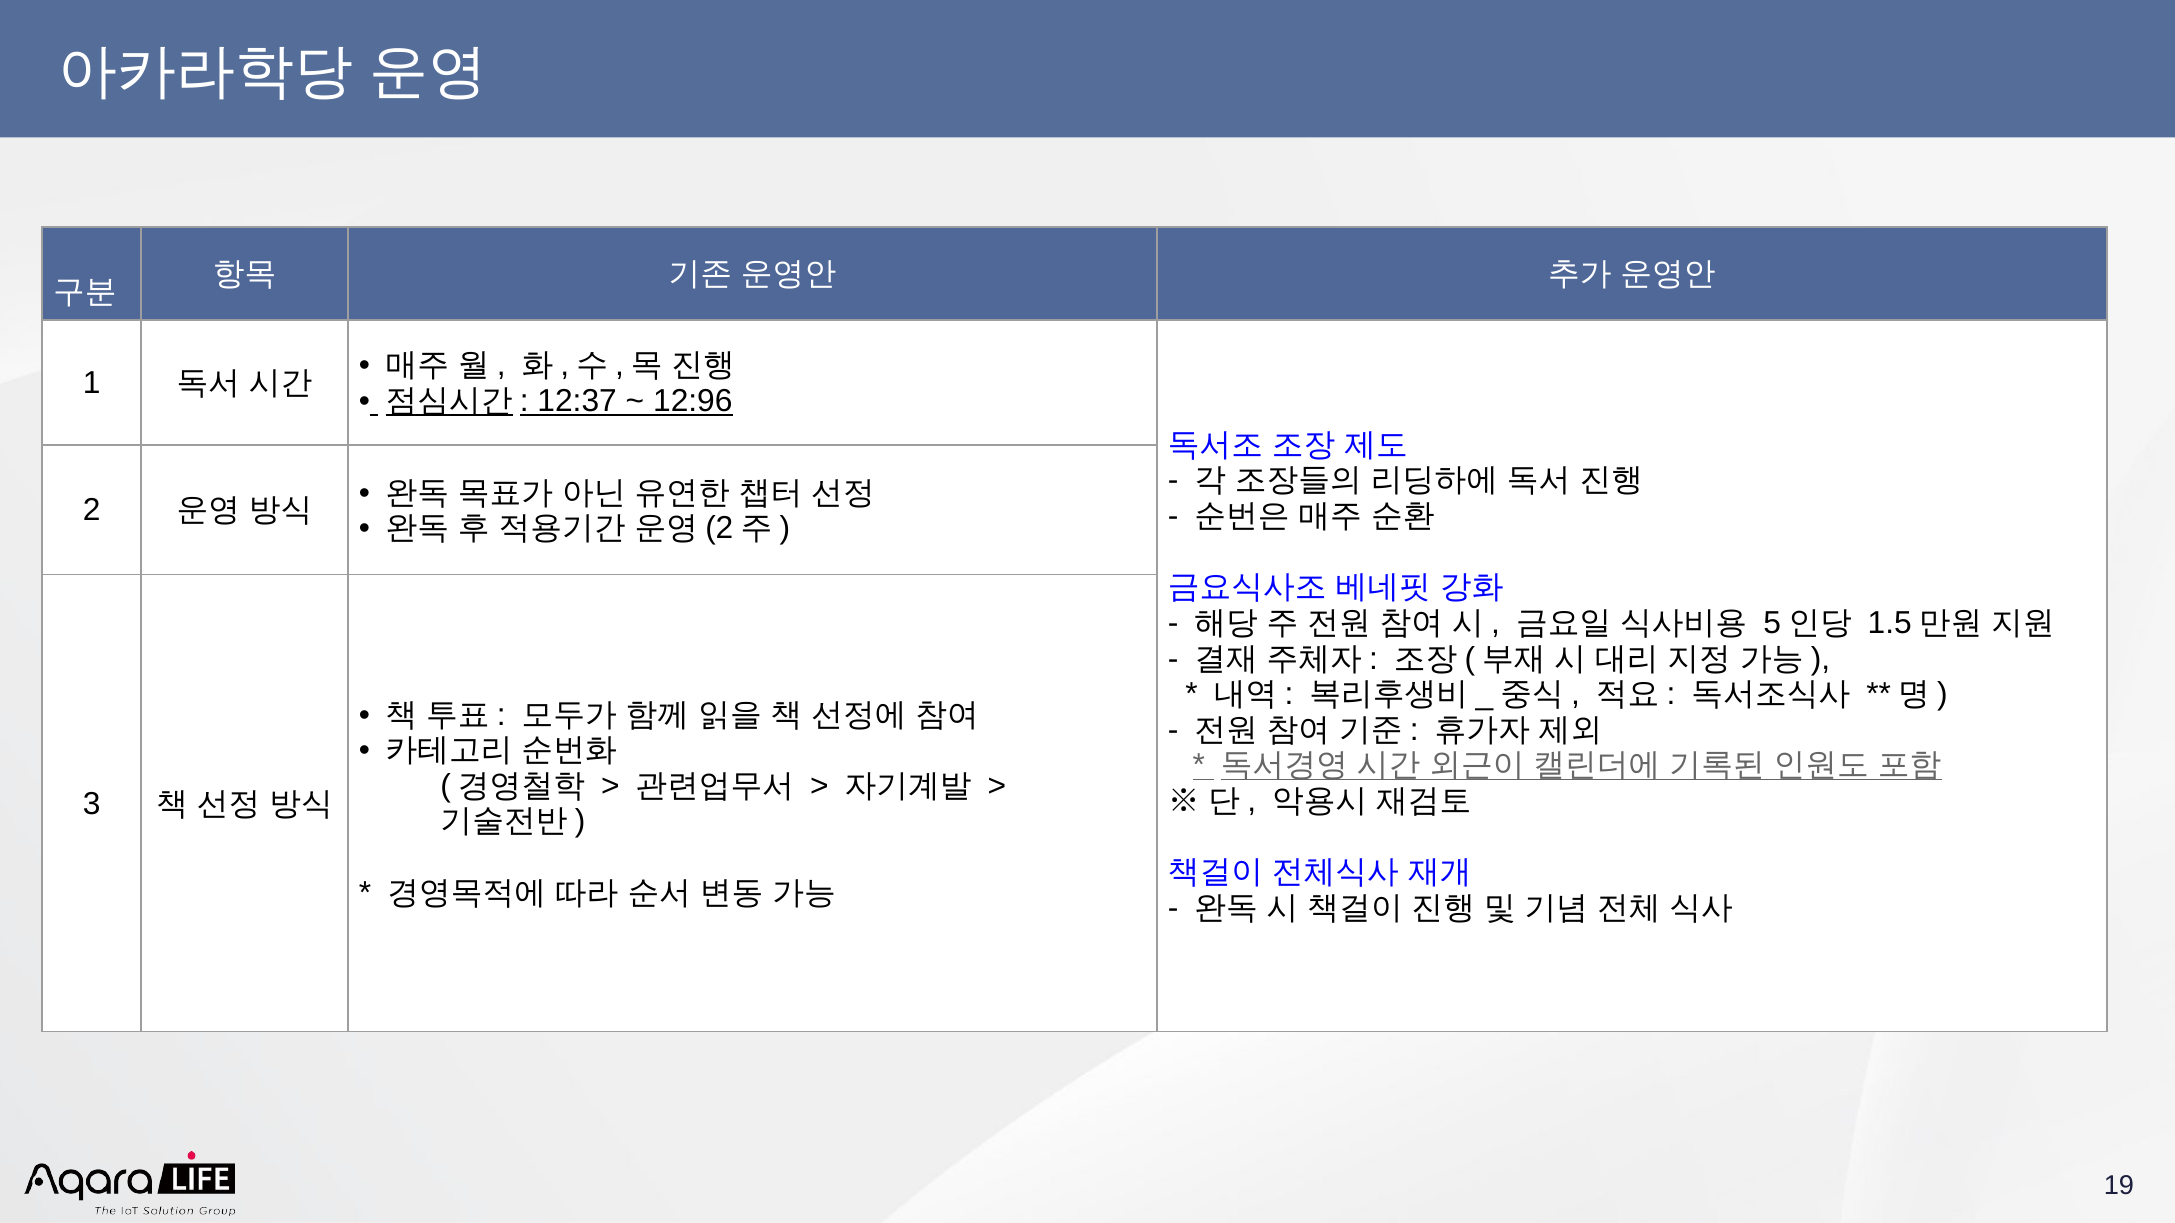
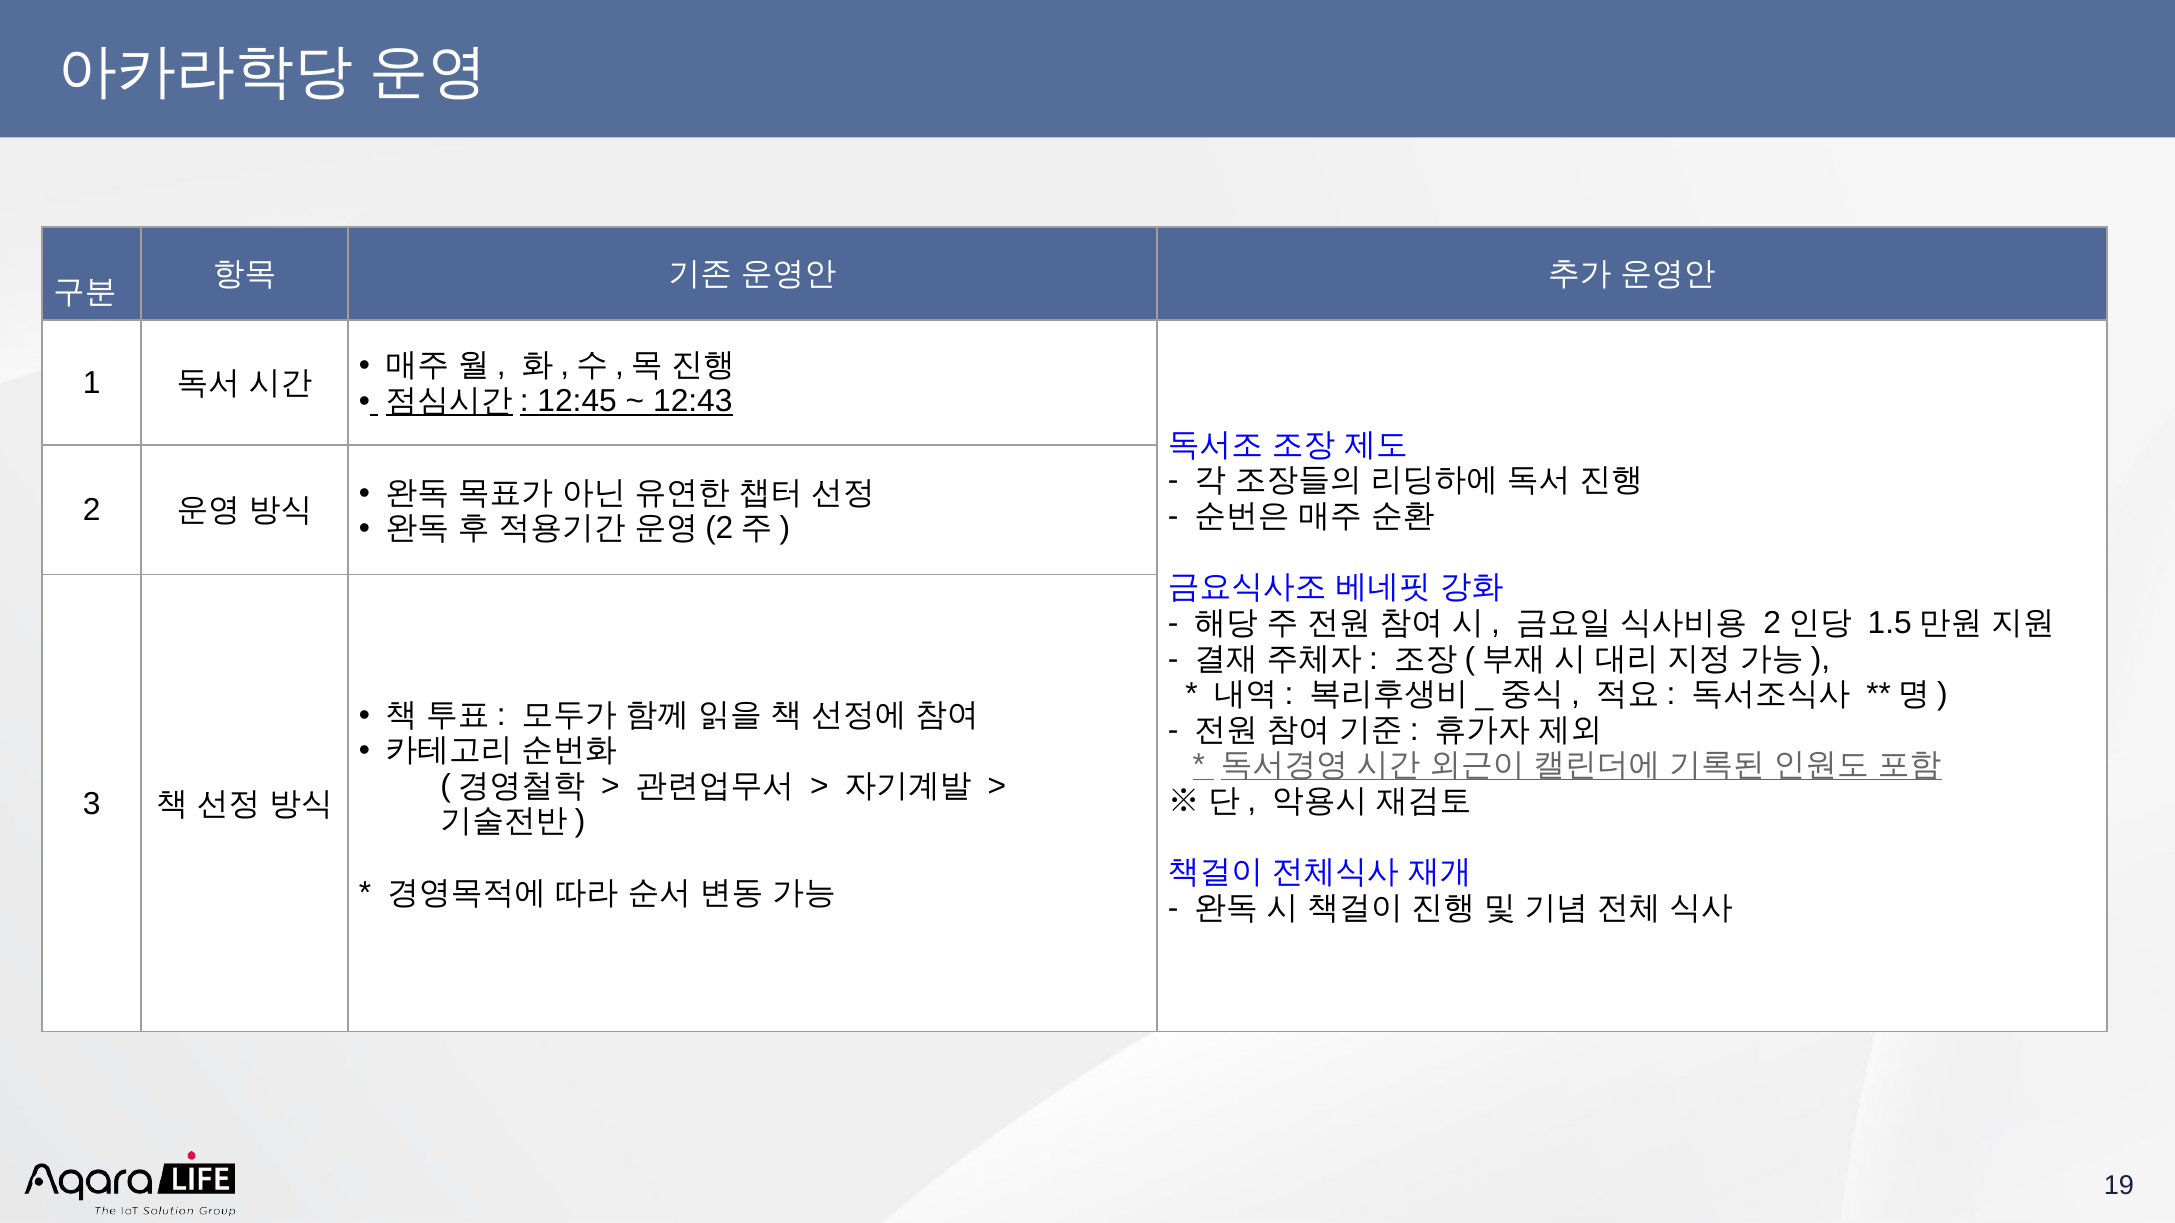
12:37: 12:37 -> 12:45
12:96: 12:96 -> 12:43
5 at (1772, 623): 5 -> 2
